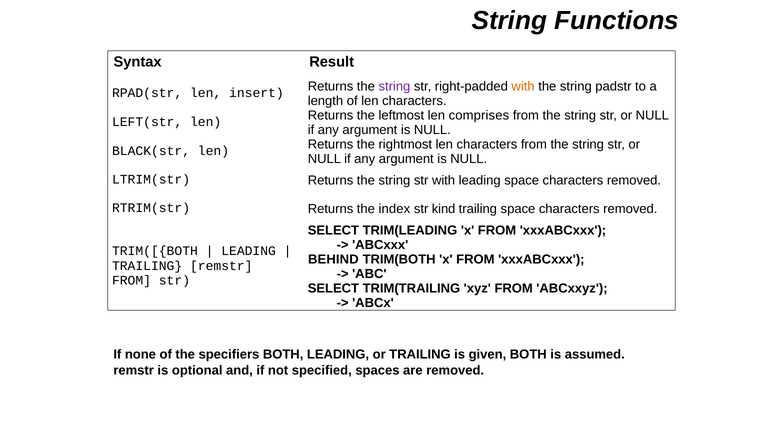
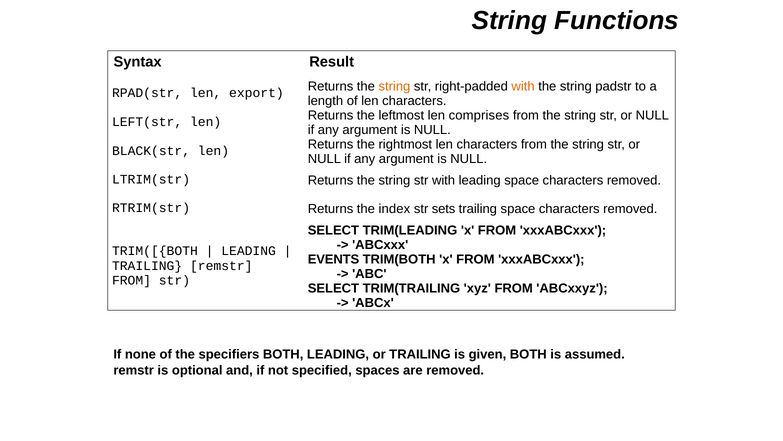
string at (394, 86) colour: purple -> orange
insert: insert -> export
kind: kind -> sets
BEHIND: BEHIND -> EVENTS
